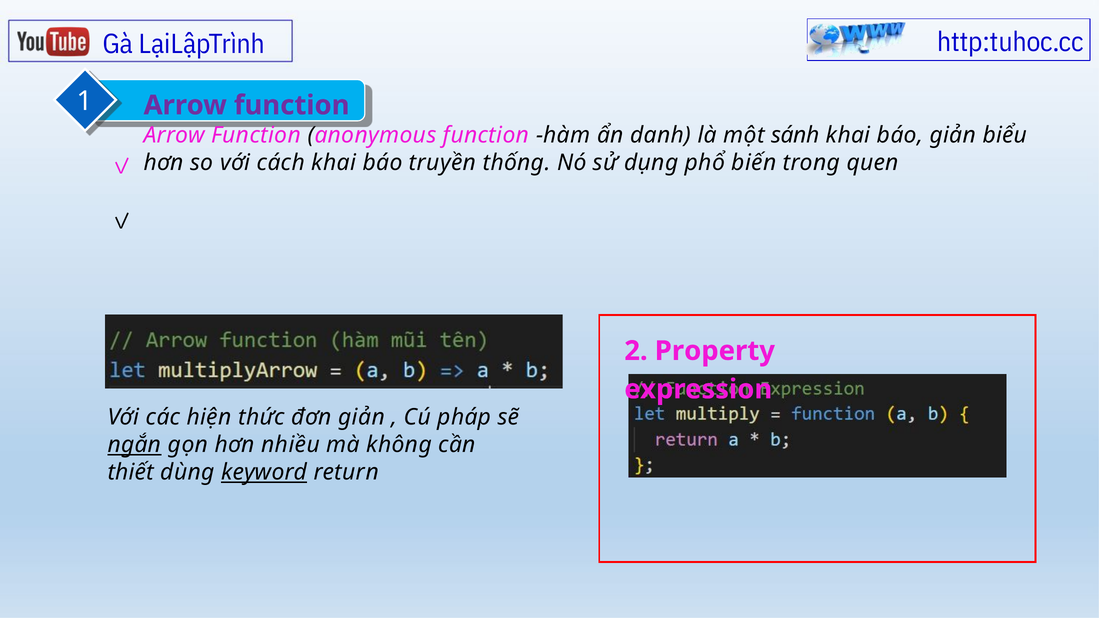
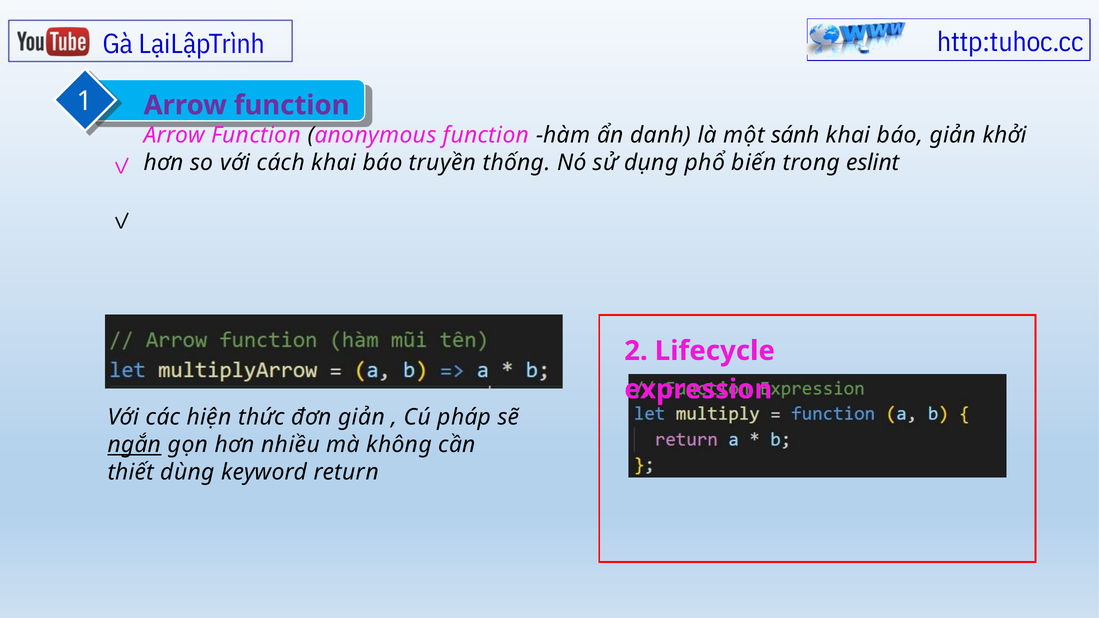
biểu: biểu -> khởi
quen: quen -> eslint
Property: Property -> Lifecycle
keyword underline: present -> none
